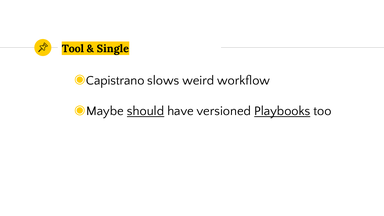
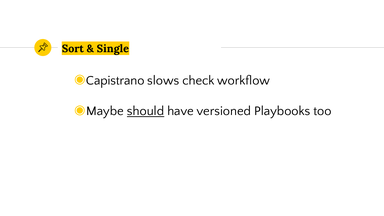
Tool: Tool -> Sort
weird: weird -> check
Playbooks underline: present -> none
